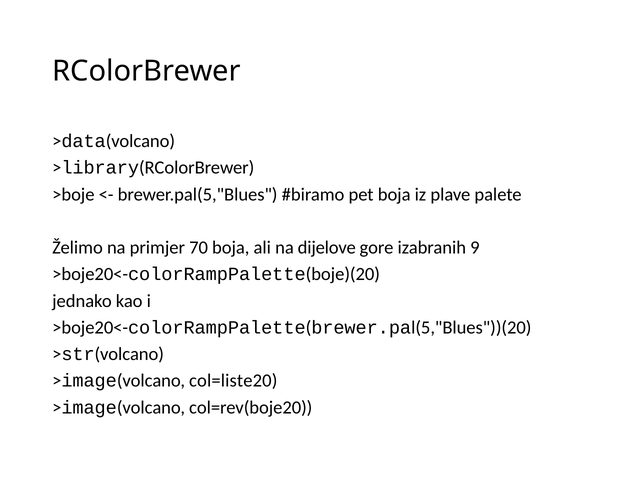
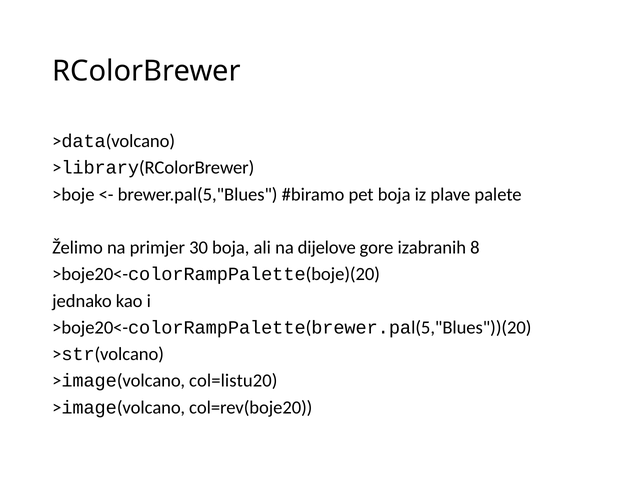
70: 70 -> 30
9: 9 -> 8
col=liste20: col=liste20 -> col=listu20
